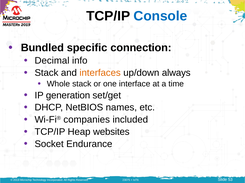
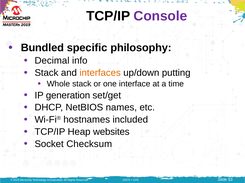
Console colour: blue -> purple
connection: connection -> philosophy
always: always -> putting
companies: companies -> hostnames
Endurance: Endurance -> Checksum
